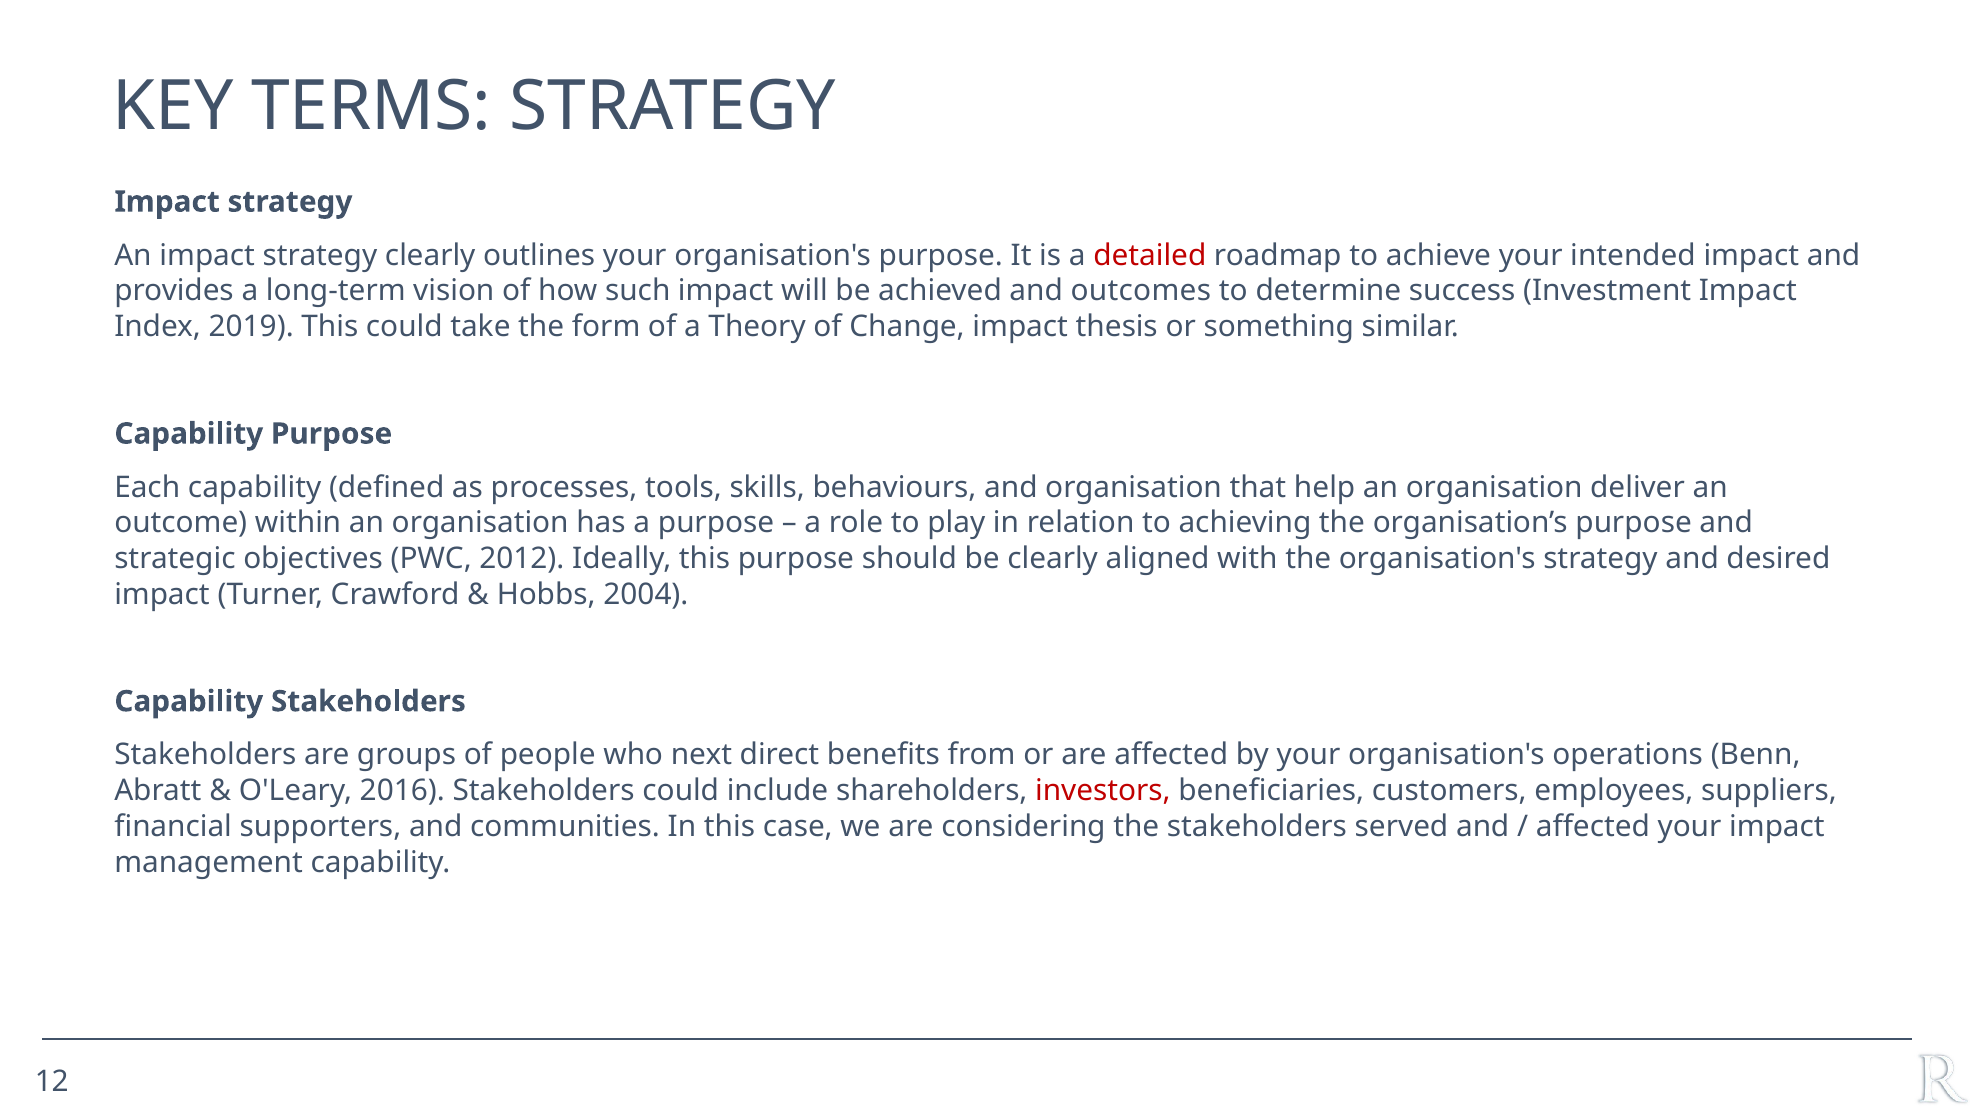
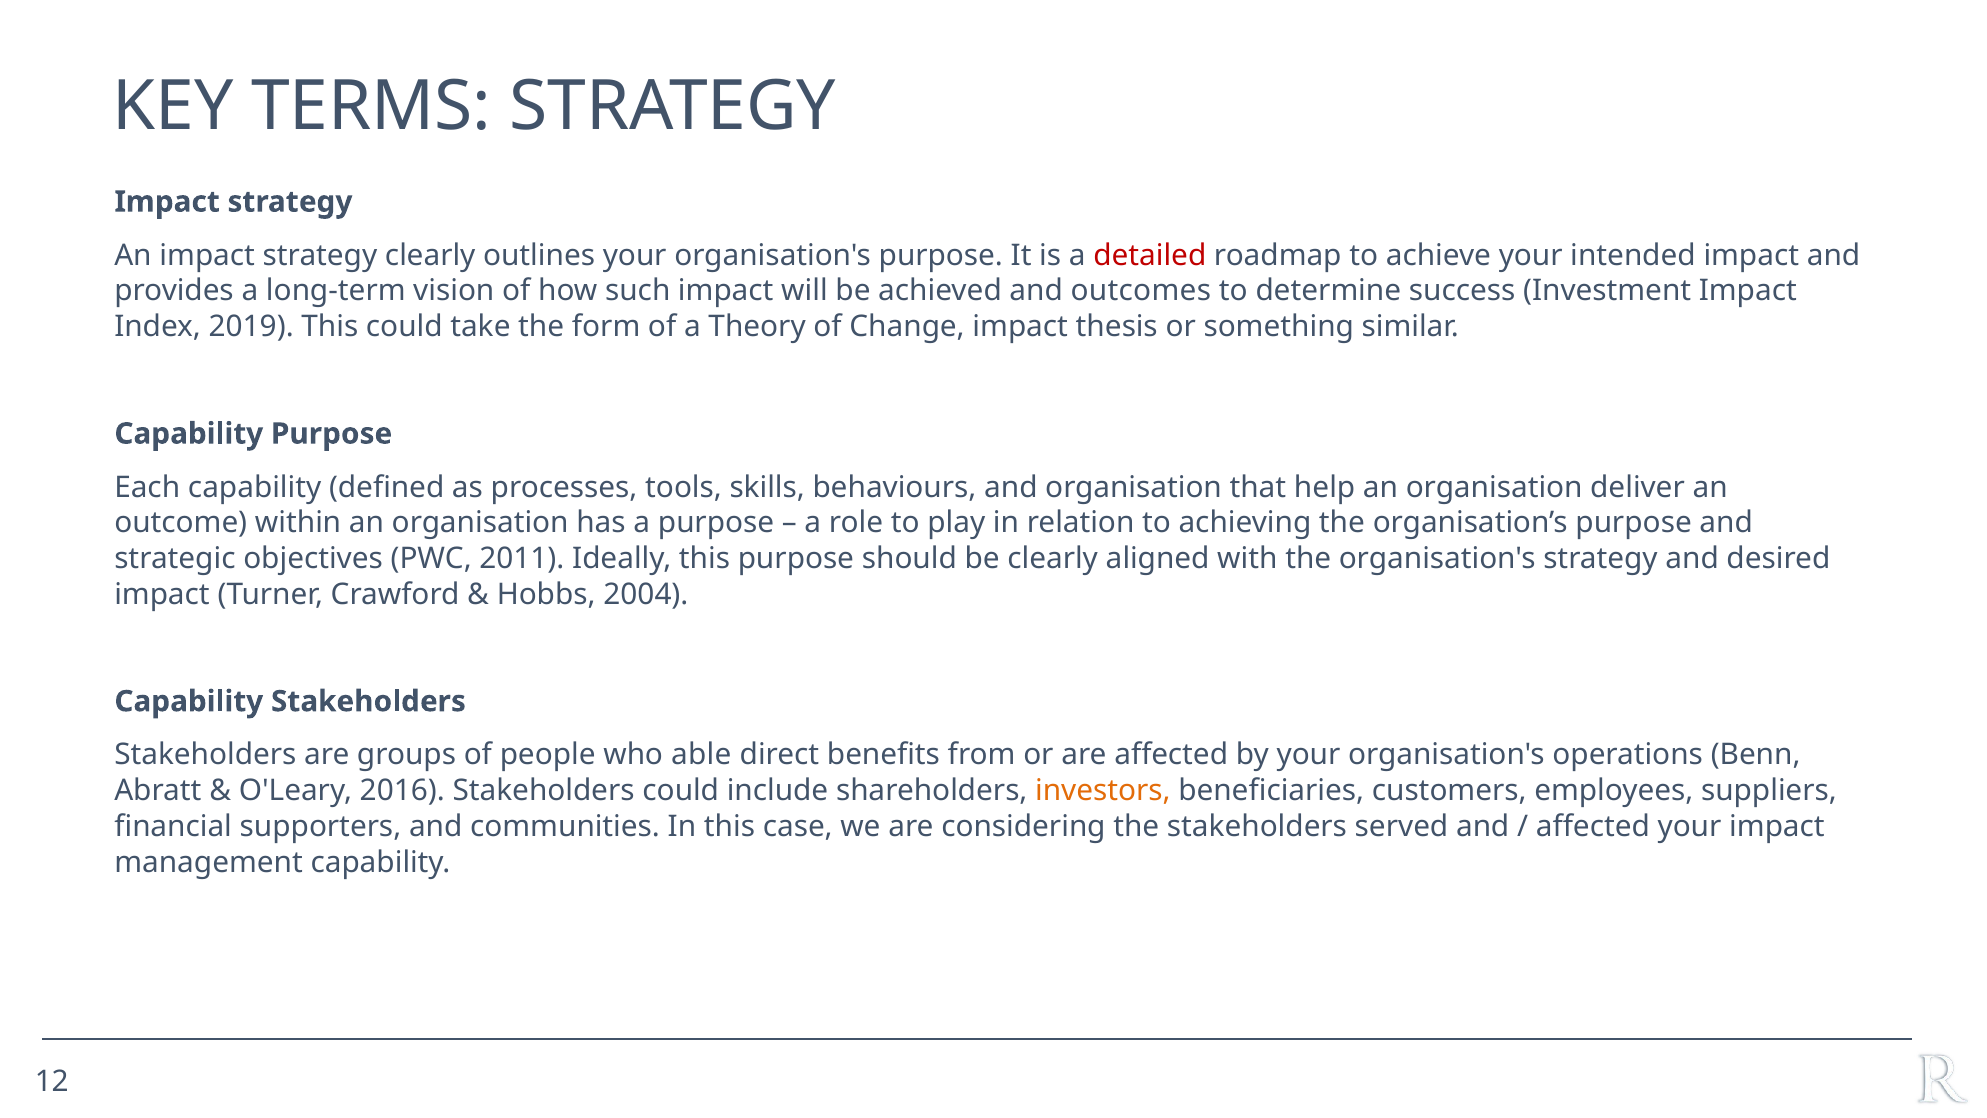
2012: 2012 -> 2011
next: next -> able
investors colour: red -> orange
